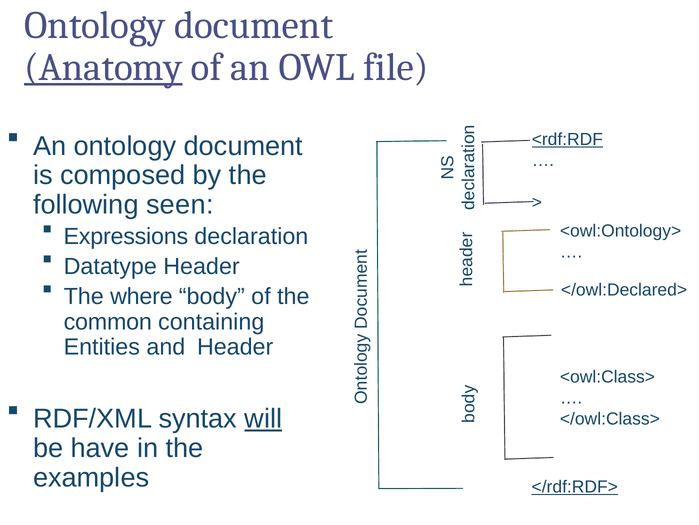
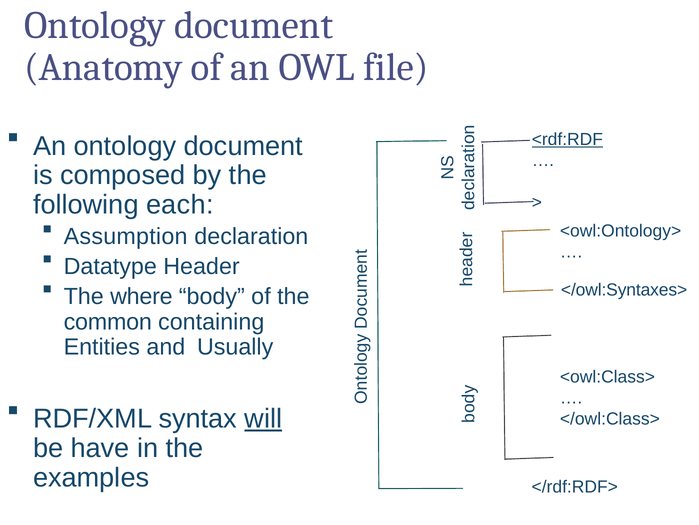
Anatomy underline: present -> none
seen: seen -> each
Expressions: Expressions -> Assumption
</owl:Declared>: </owl:Declared> -> </owl:Syntaxes>
and Header: Header -> Usually
</rdf:RDF> underline: present -> none
